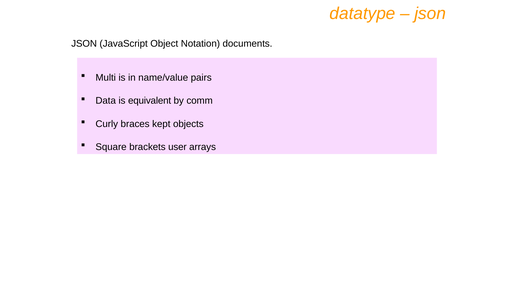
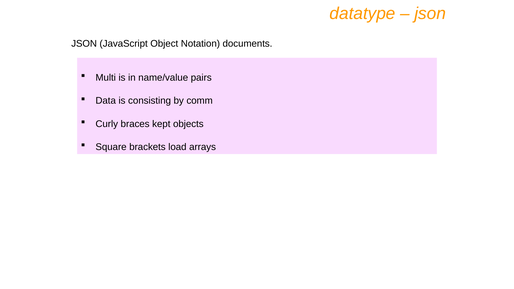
equivalent: equivalent -> consisting
user: user -> load
